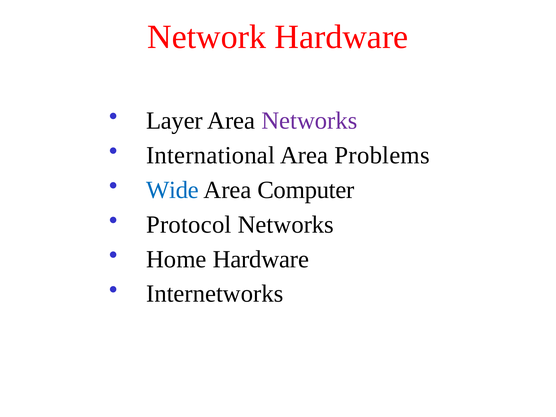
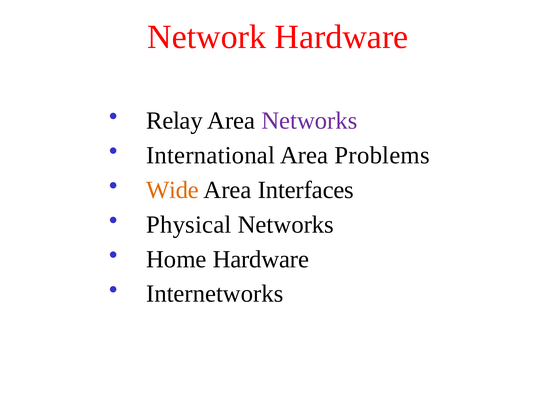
Layer: Layer -> Relay
Wide colour: blue -> orange
Computer: Computer -> Interfaces
Protocol: Protocol -> Physical
